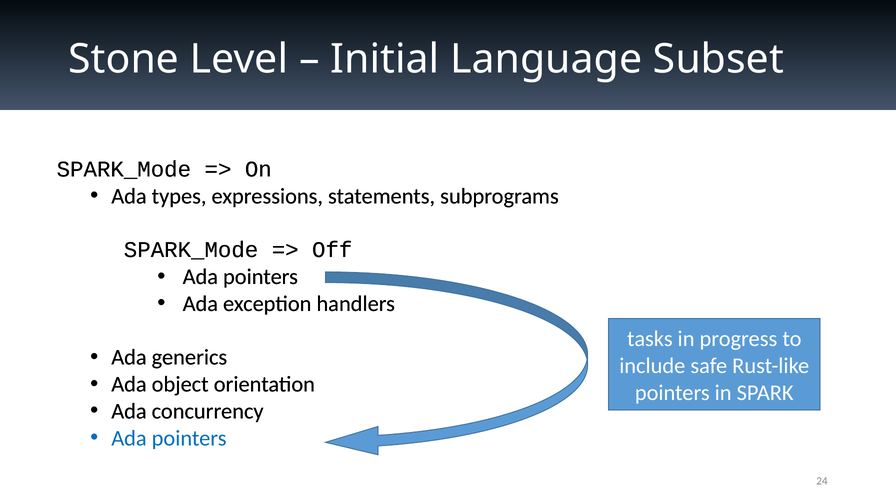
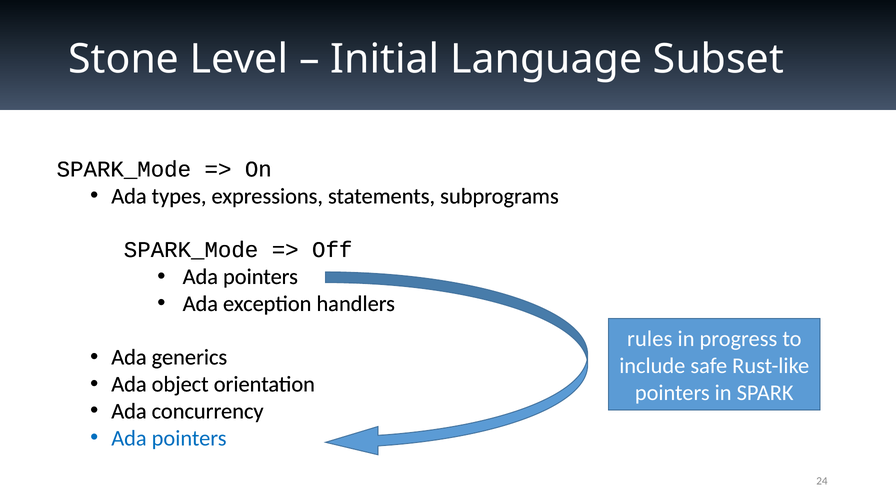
tasks: tasks -> rules
